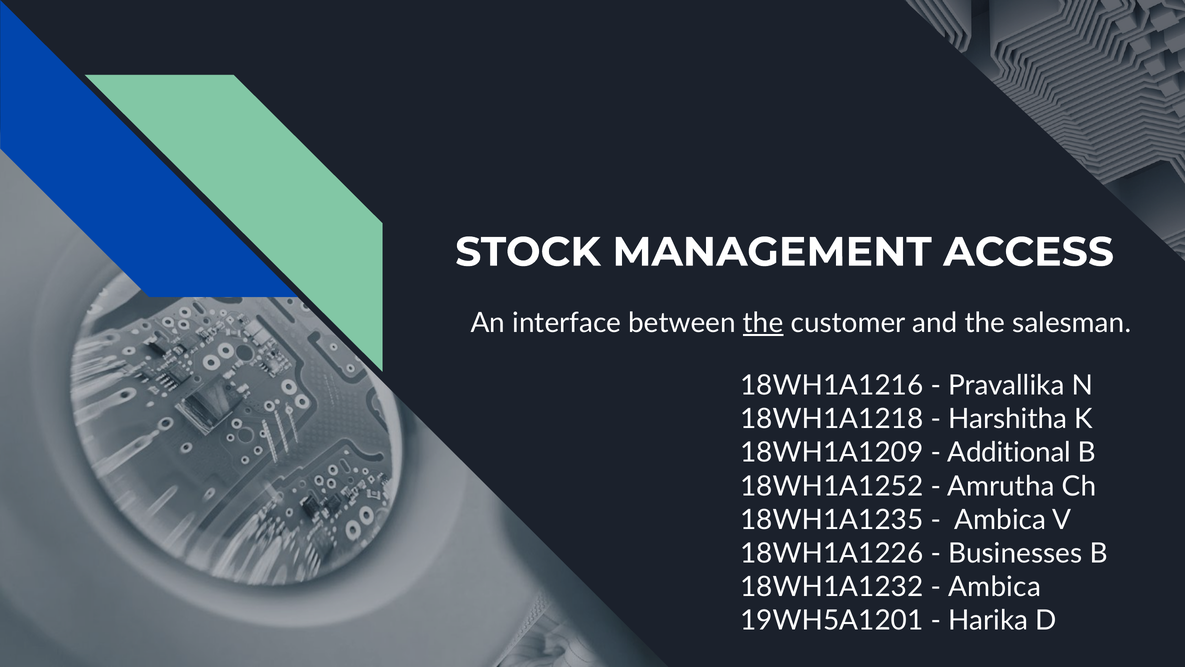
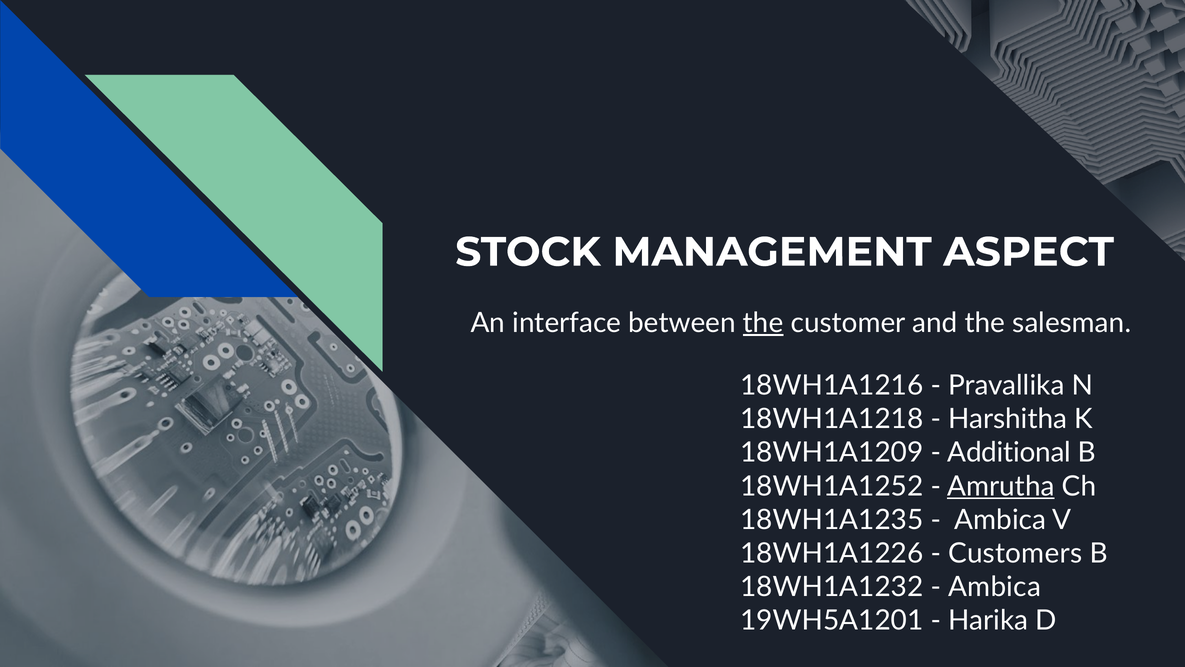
ACCESS: ACCESS -> ASPECT
Amrutha underline: none -> present
Businesses: Businesses -> Customers
